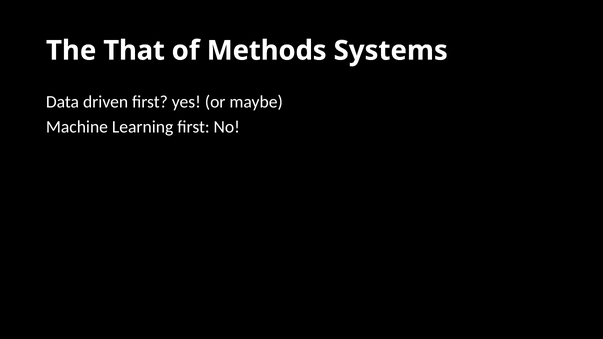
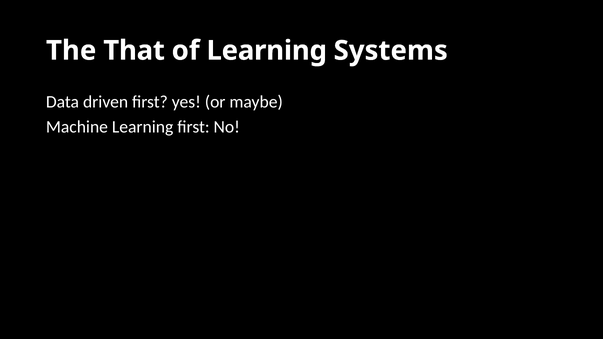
of Methods: Methods -> Learning
